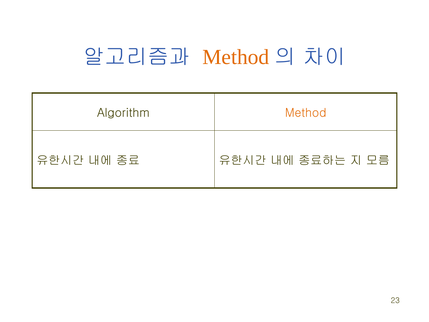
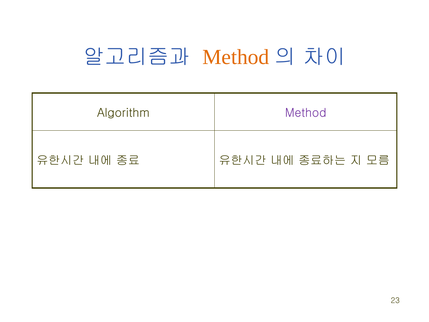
Method at (306, 113) colour: orange -> purple
